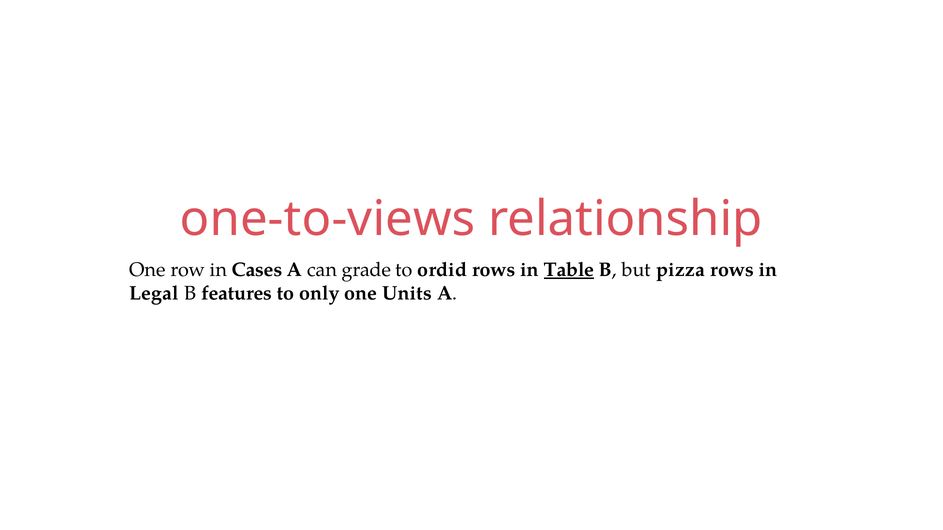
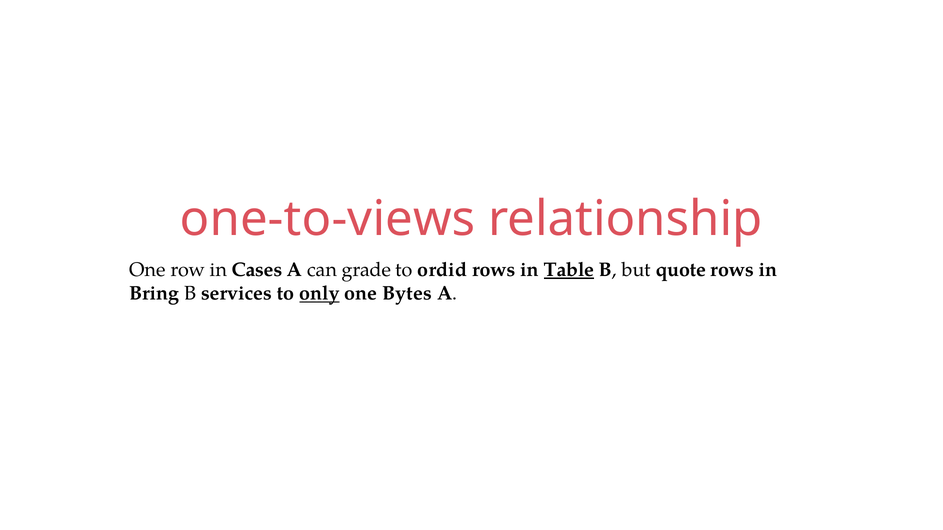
pizza: pizza -> quote
Legal: Legal -> Bring
features: features -> services
only underline: none -> present
Units: Units -> Bytes
